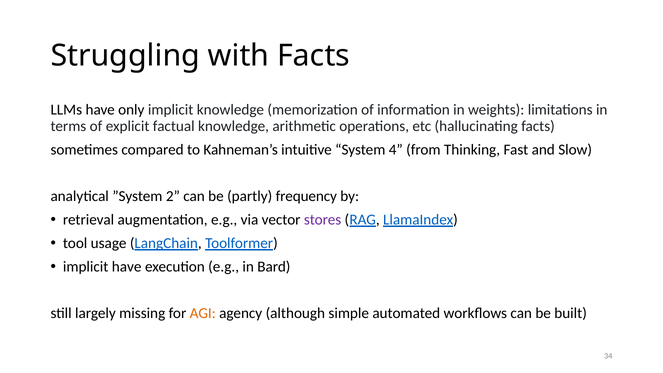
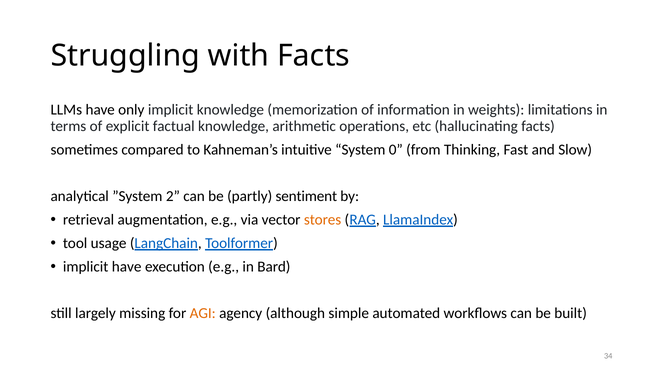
4: 4 -> 0
frequency: frequency -> sentiment
stores colour: purple -> orange
